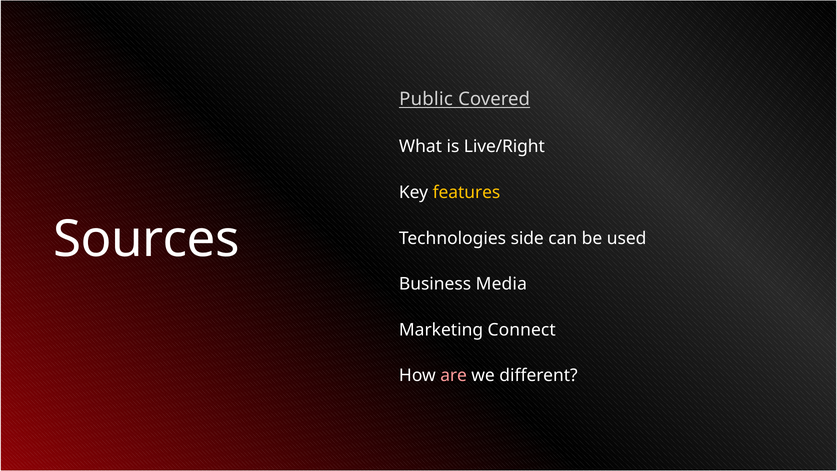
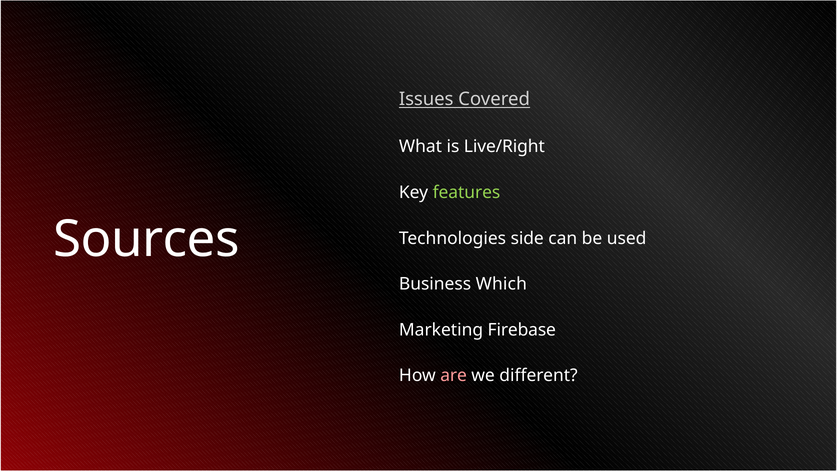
Public: Public -> Issues
features colour: yellow -> light green
Media: Media -> Which
Connect: Connect -> Firebase
